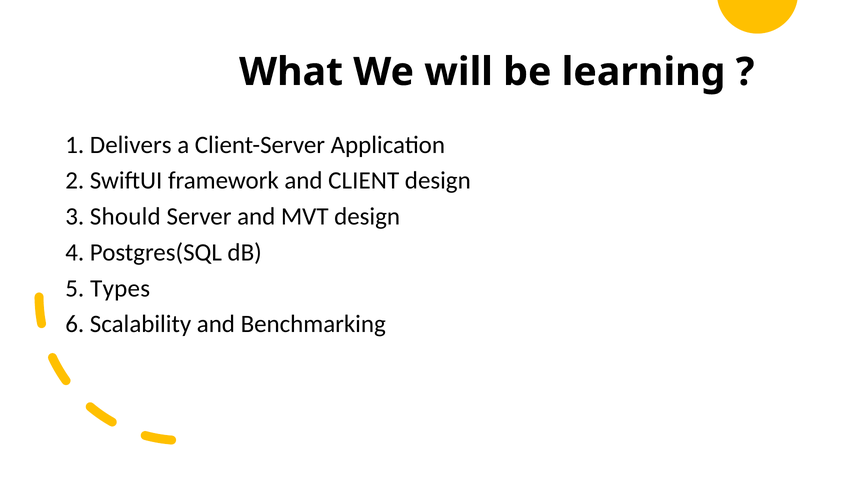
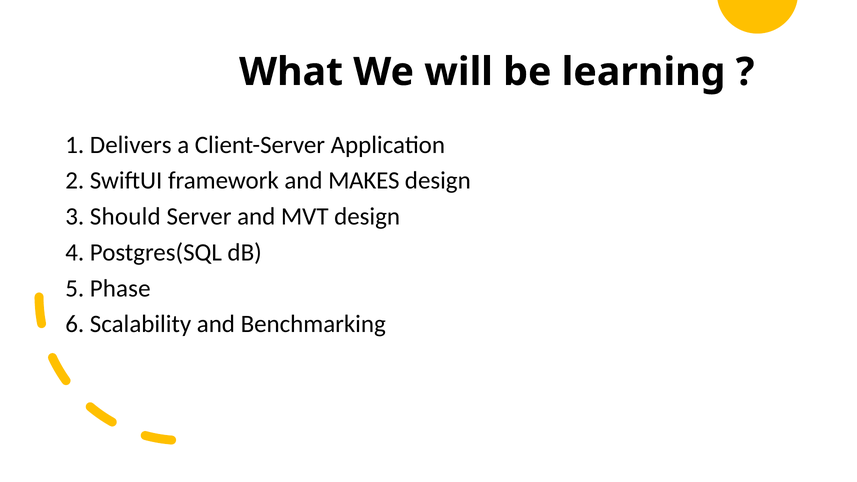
CLIENT: CLIENT -> MAKES
Types: Types -> Phase
